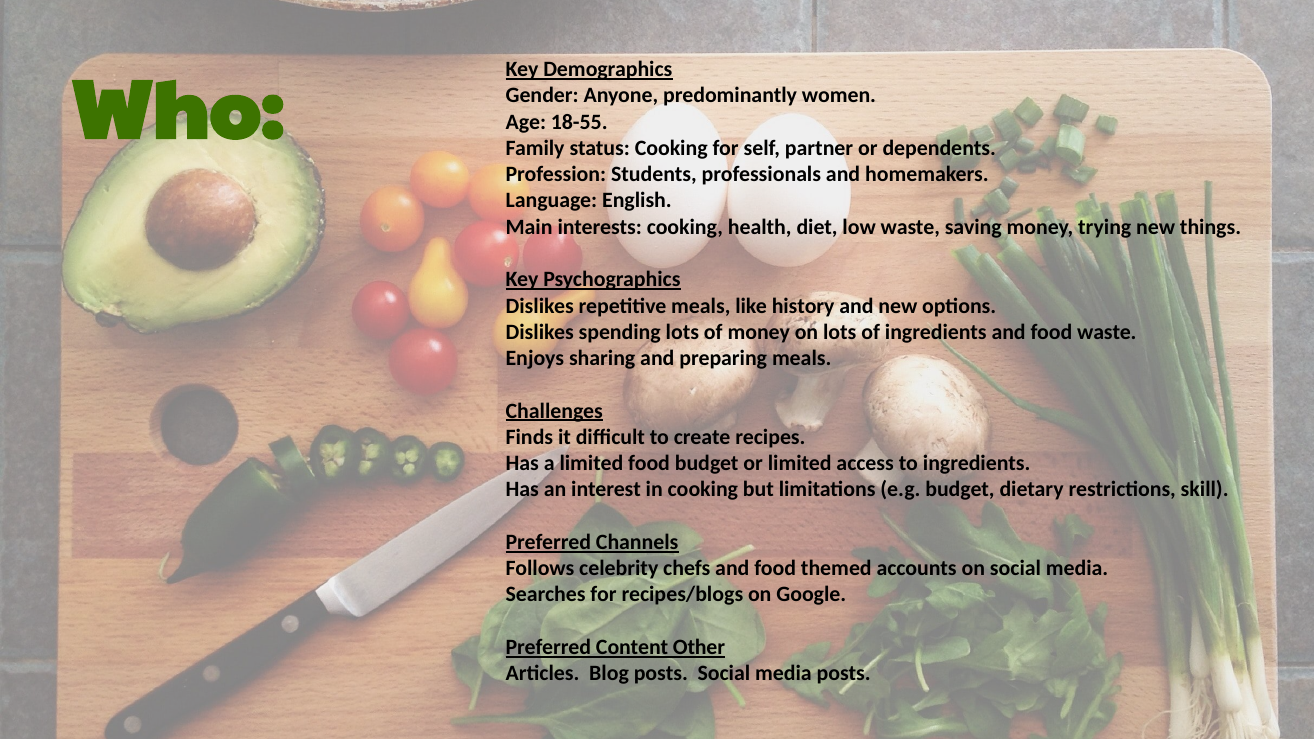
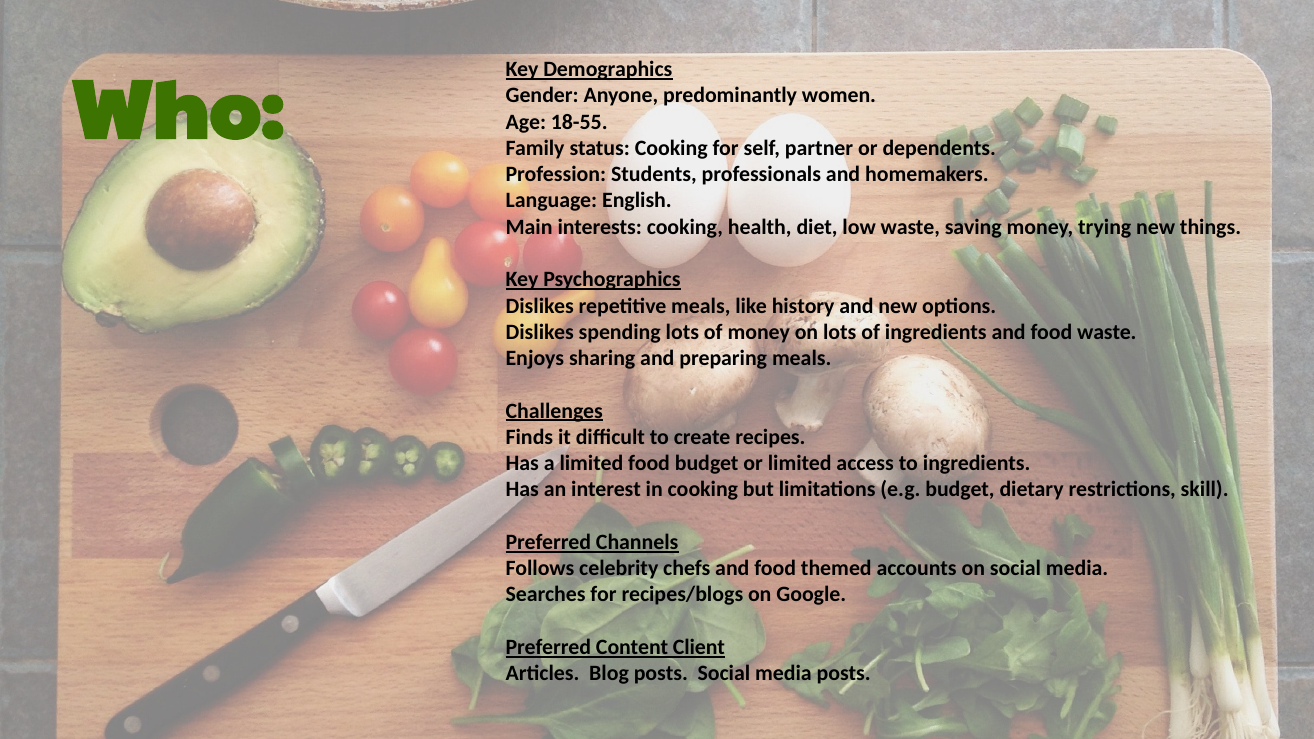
Other: Other -> Client
